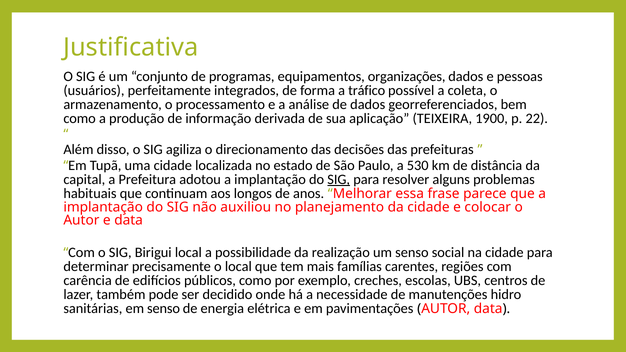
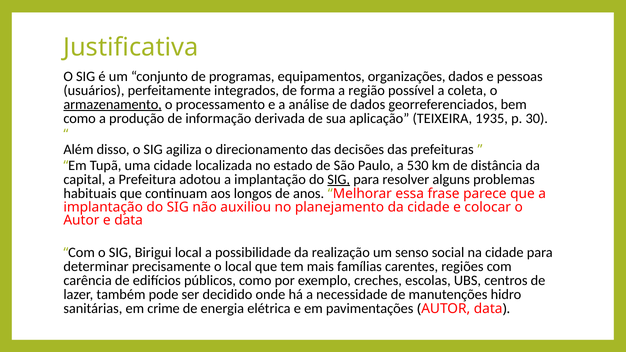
tráfico: tráfico -> região
armazenamento underline: none -> present
1900: 1900 -> 1935
22: 22 -> 30
em senso: senso -> crime
